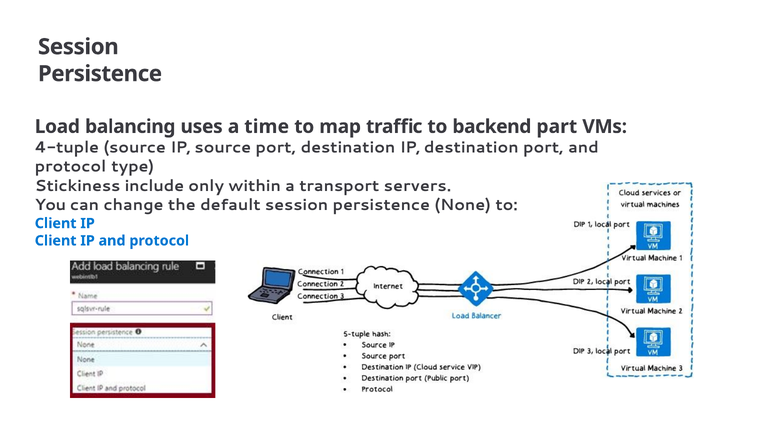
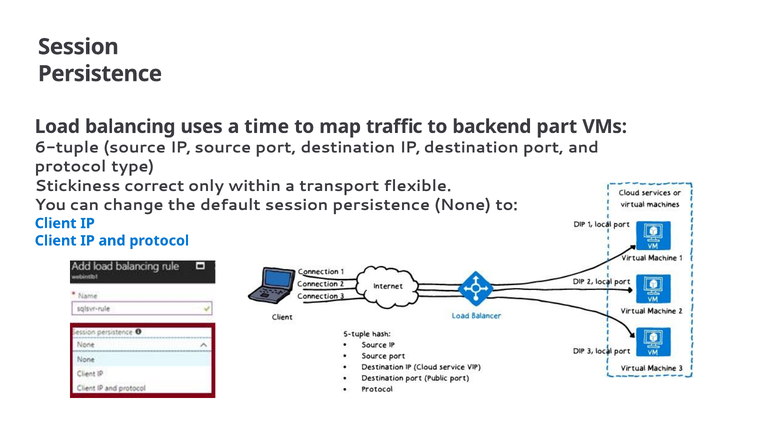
4-tuple: 4-tuple -> 6-tuple
include: include -> correct
servers: servers -> flexible
